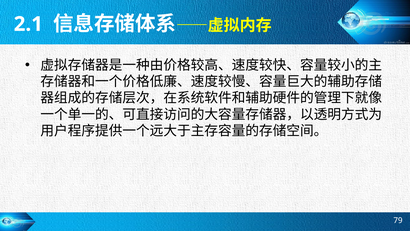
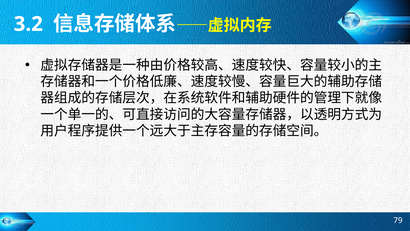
2.1: 2.1 -> 3.2
